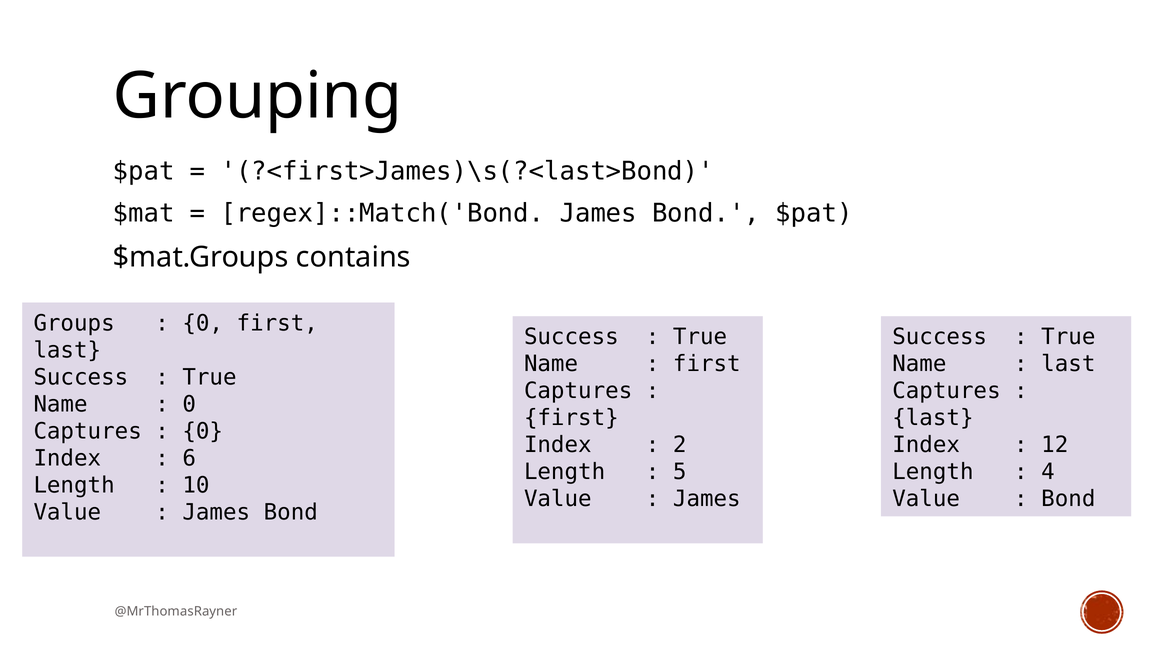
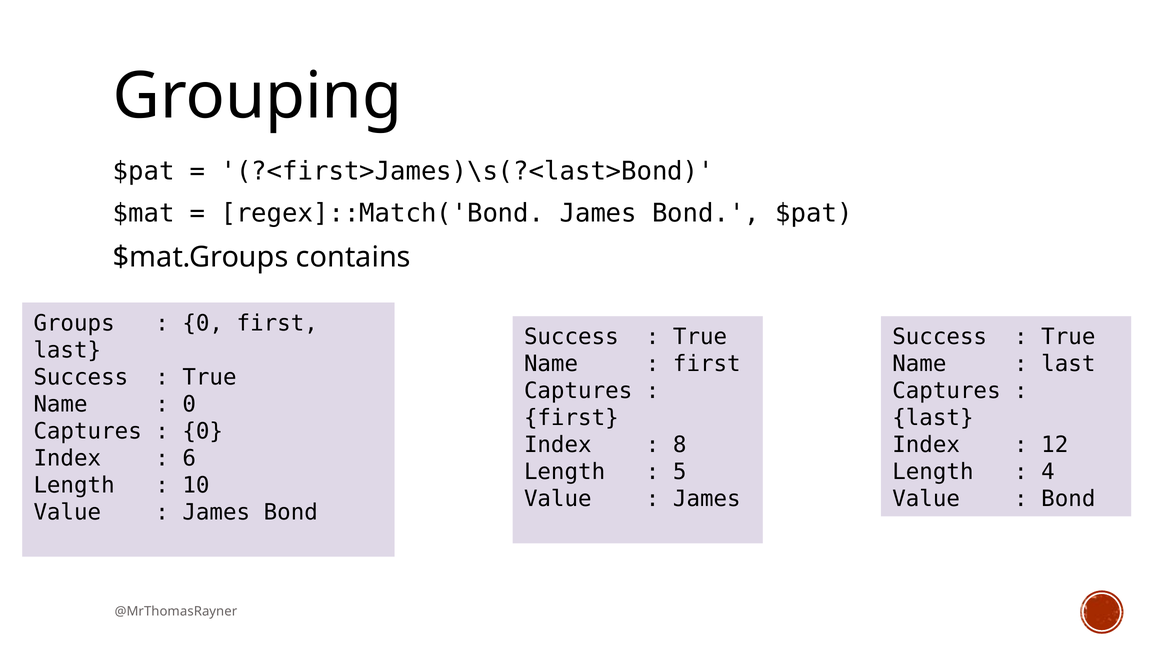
2: 2 -> 8
